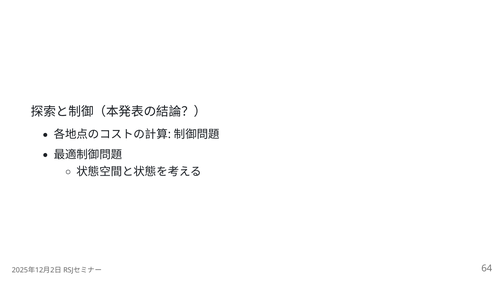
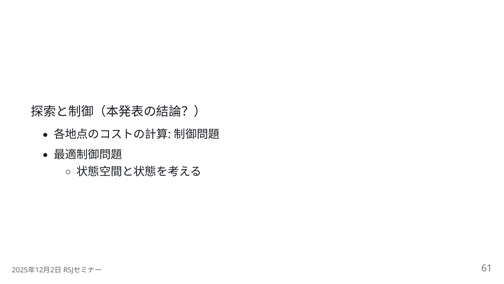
64: 64 -> 61
